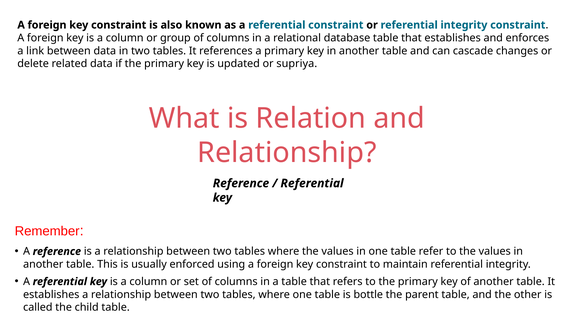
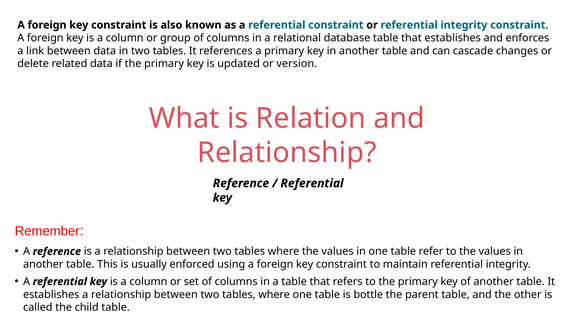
supriya: supriya -> version
